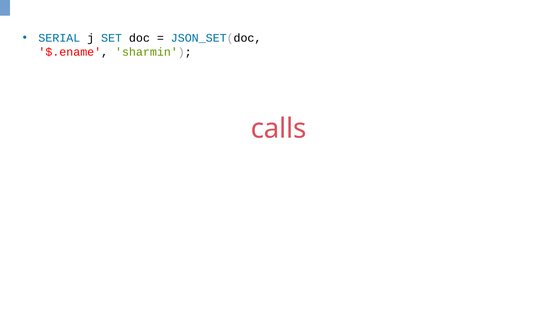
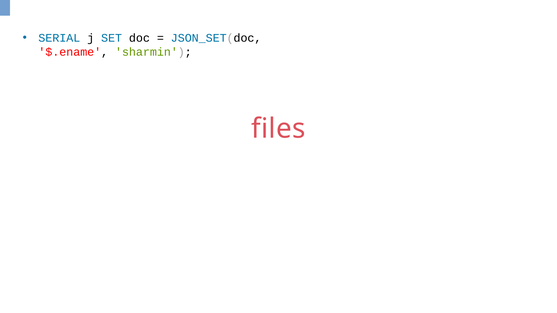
calls: calls -> files
